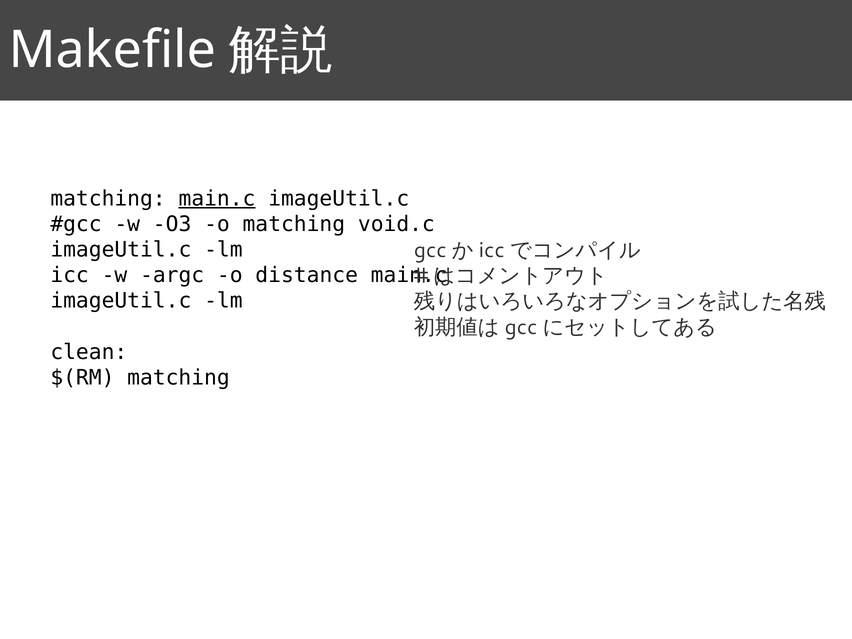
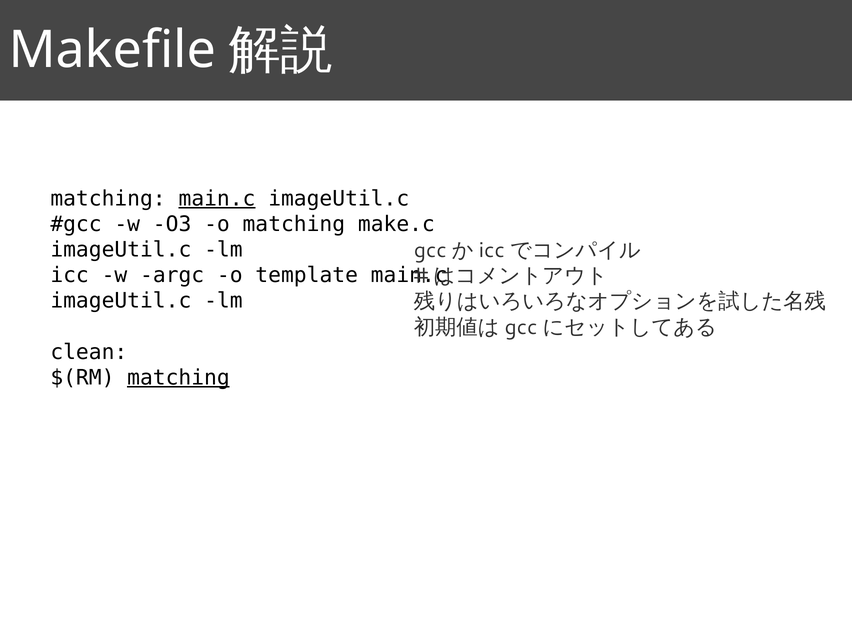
void.c: void.c -> make.c
distance: distance -> template
matching at (178, 378) underline: none -> present
